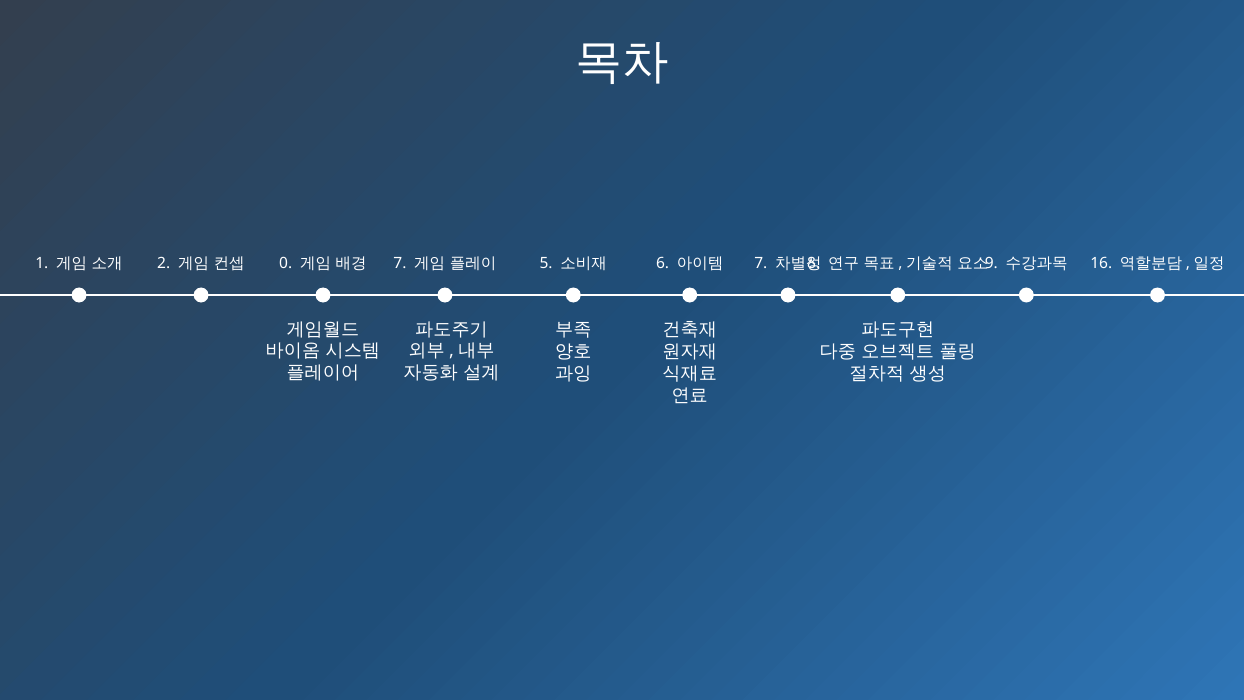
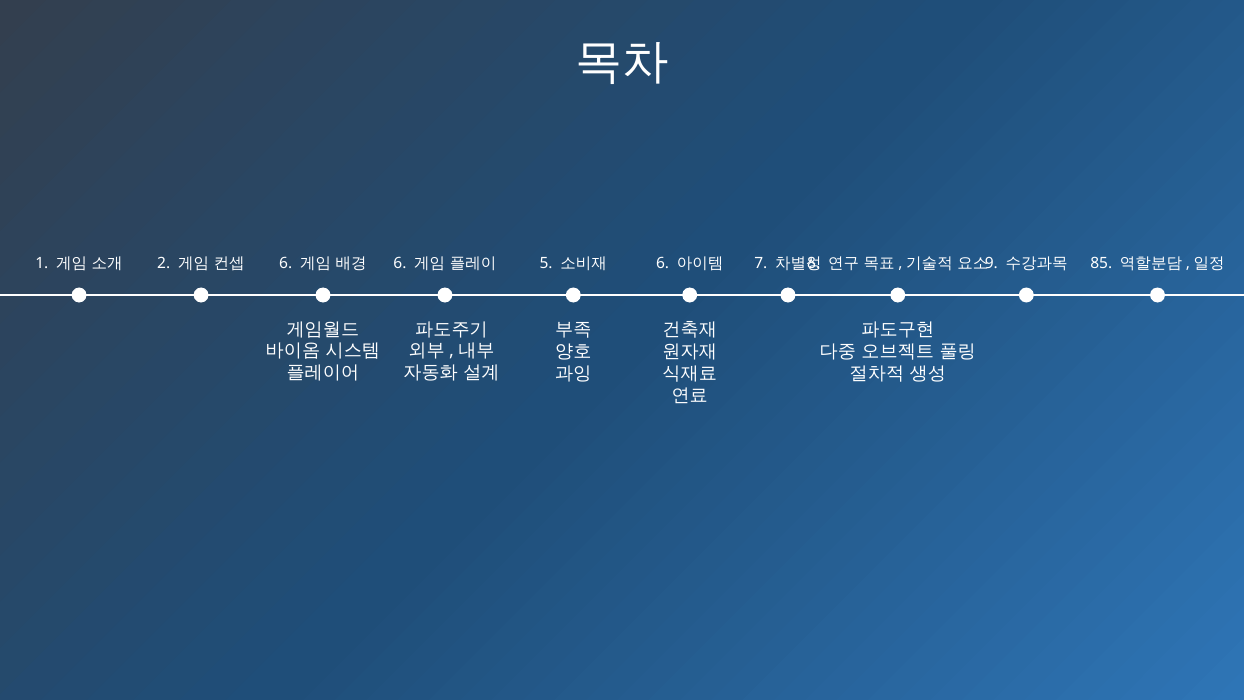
0 at (286, 263): 0 -> 6
7 at (400, 263): 7 -> 6
16: 16 -> 85
